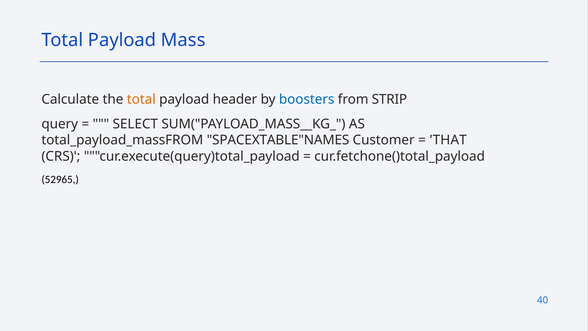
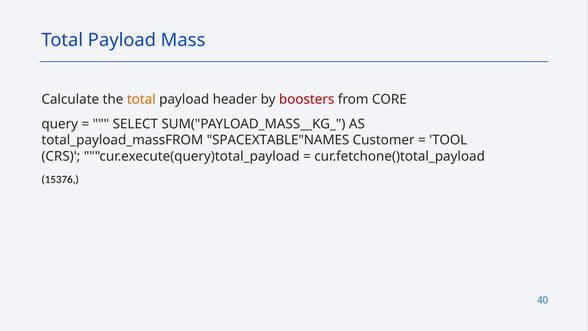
boosters colour: blue -> red
STRIP: STRIP -> CORE
THAT: THAT -> TOOL
52965: 52965 -> 15376
